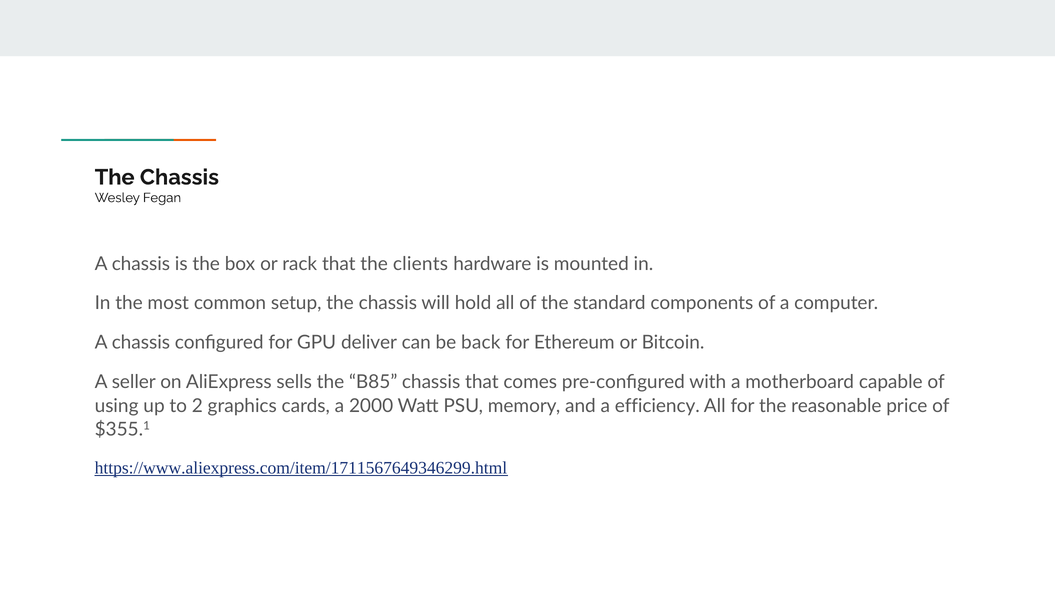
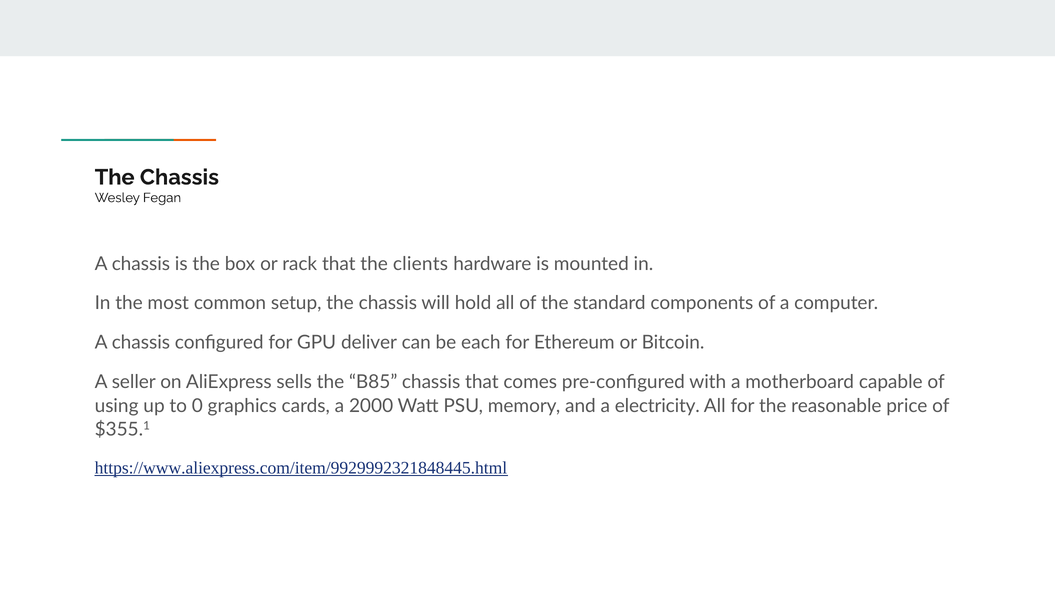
back: back -> each
2: 2 -> 0
efficiency: efficiency -> electricity
https://www.aliexpress.com/item/1711567649346299.html: https://www.aliexpress.com/item/1711567649346299.html -> https://www.aliexpress.com/item/9929992321848445.html
